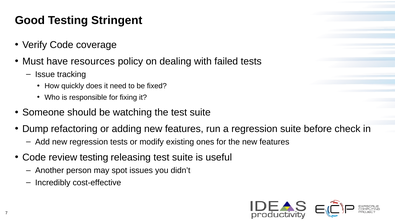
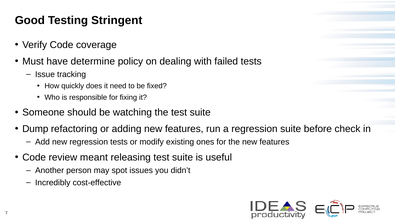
resources: resources -> determine
review testing: testing -> meant
